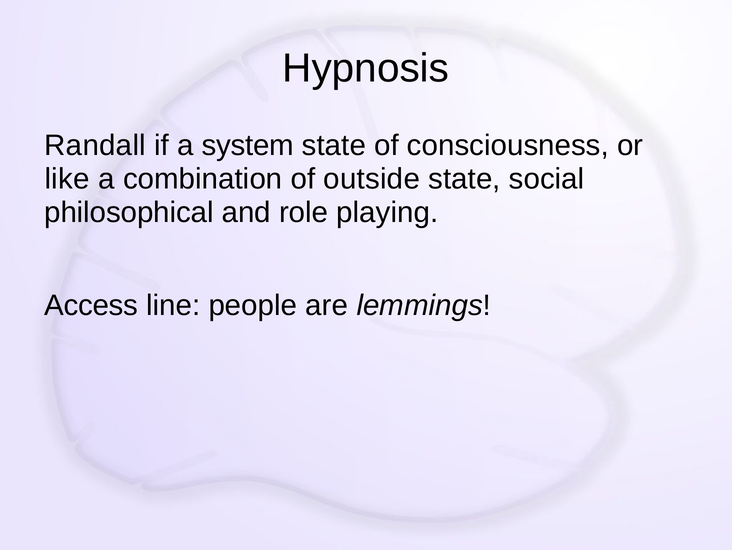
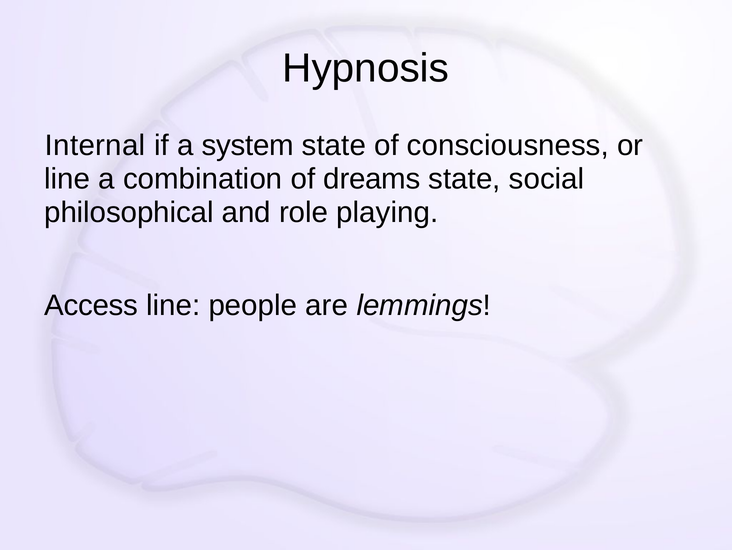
Randall: Randall -> Internal
like at (67, 179): like -> line
outside: outside -> dreams
